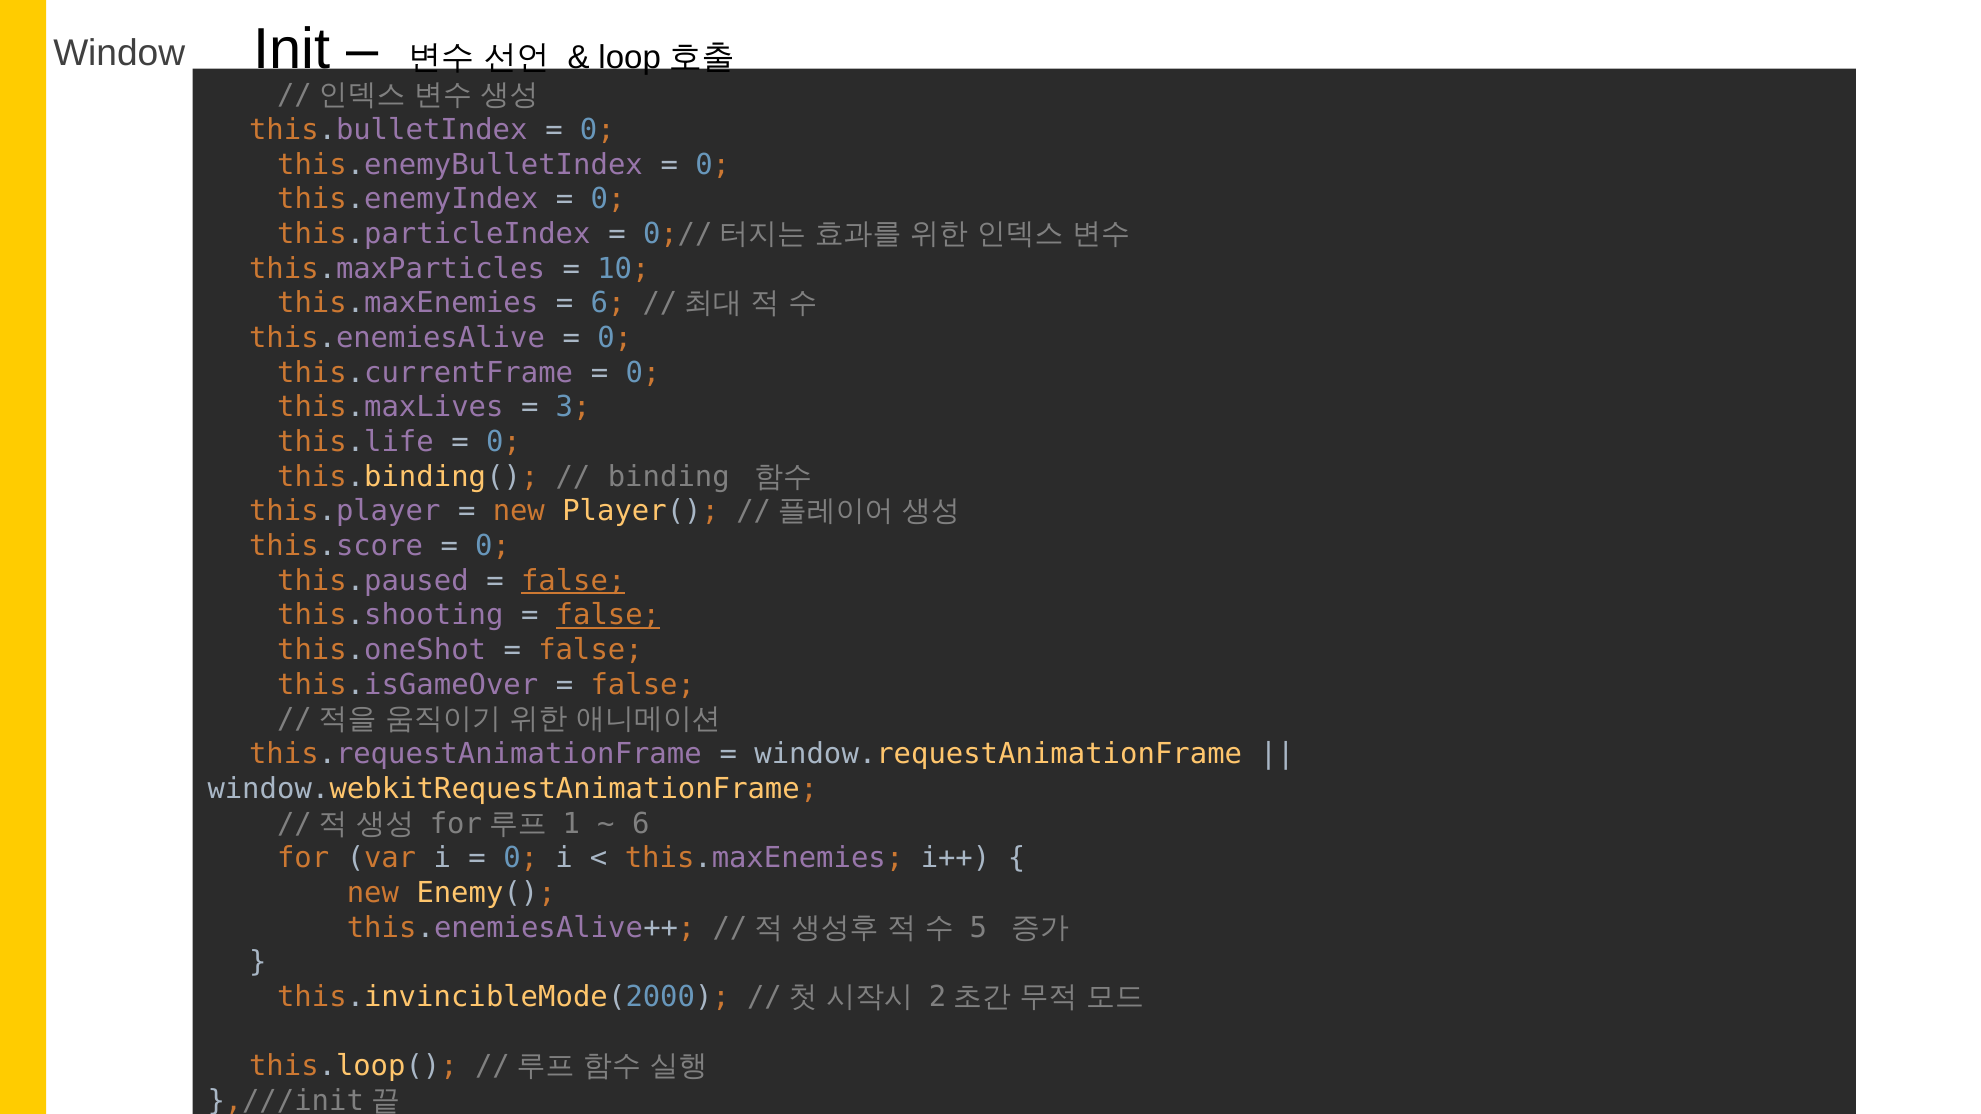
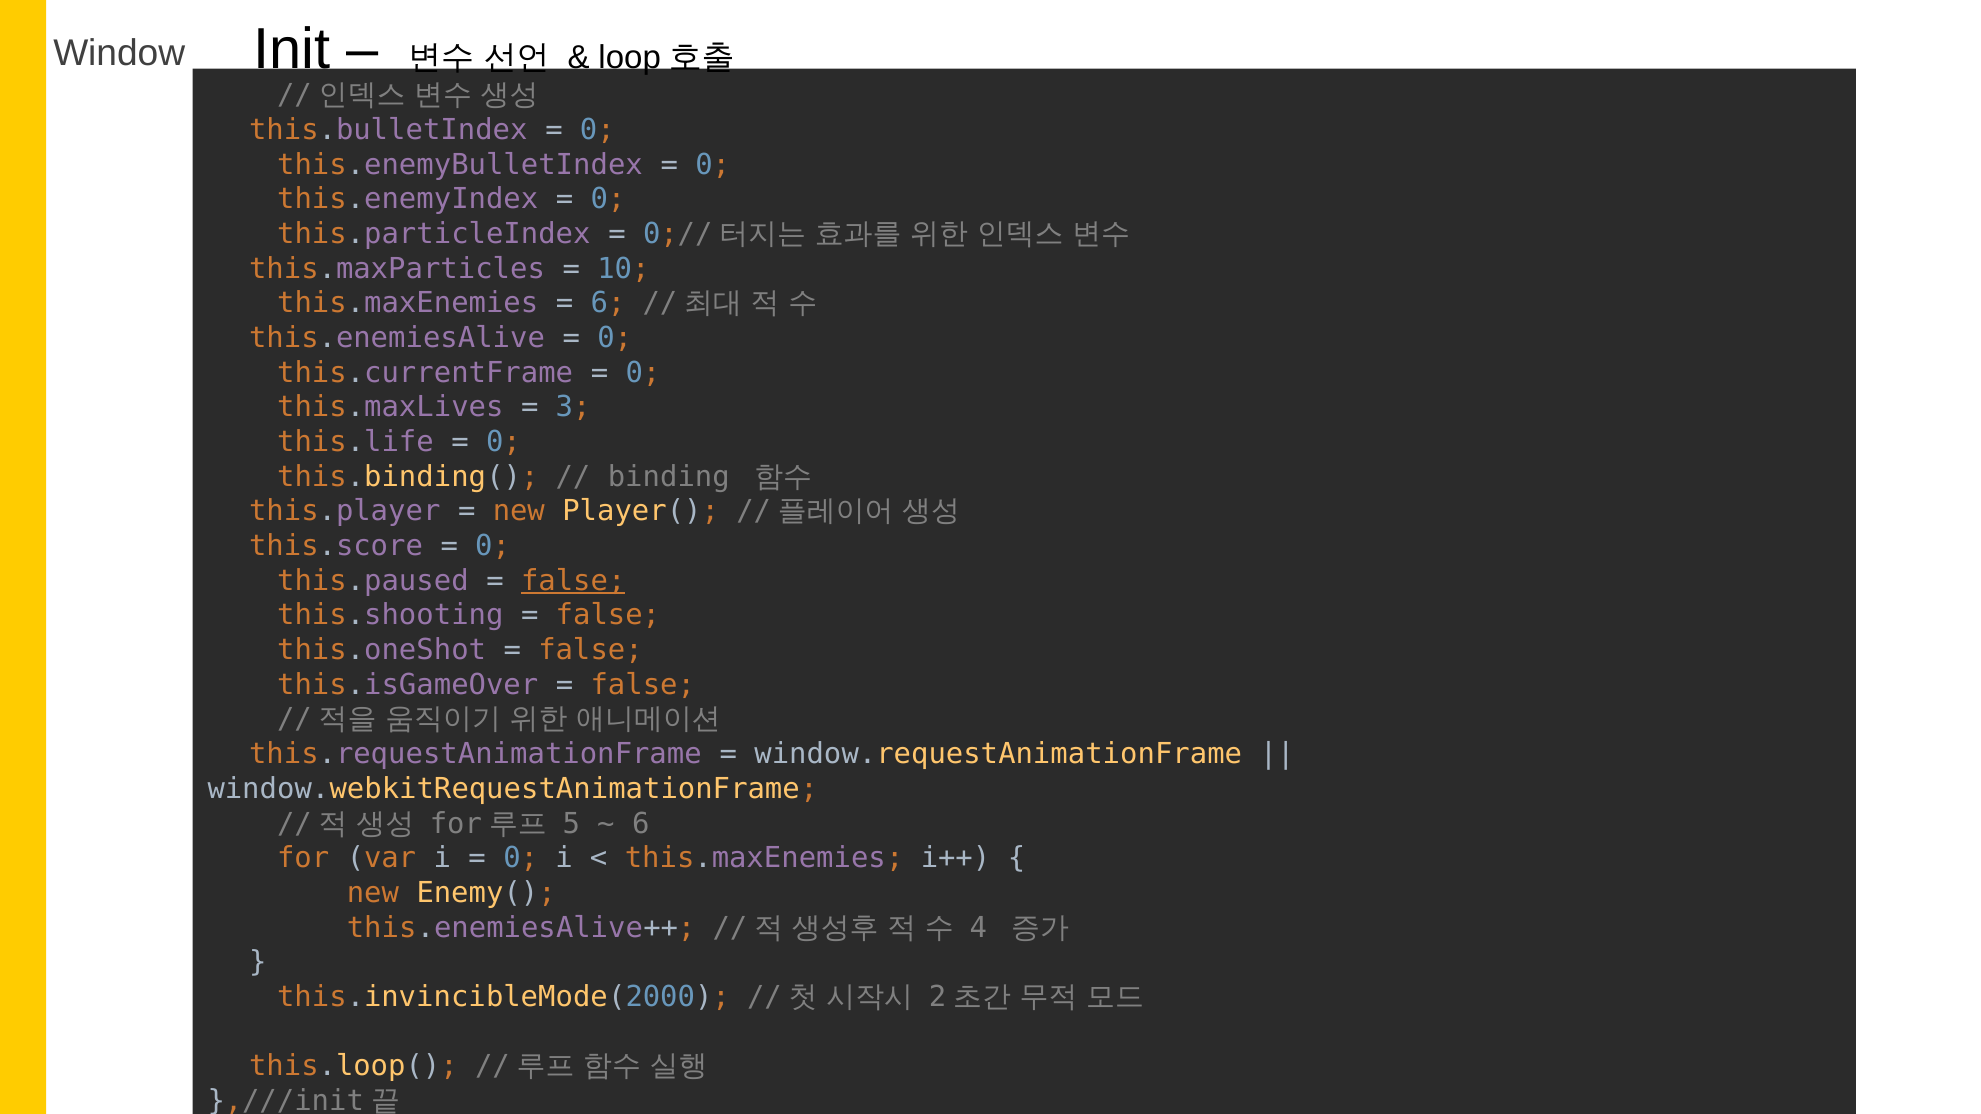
false at (608, 616) underline: present -> none
1: 1 -> 5
5: 5 -> 4
